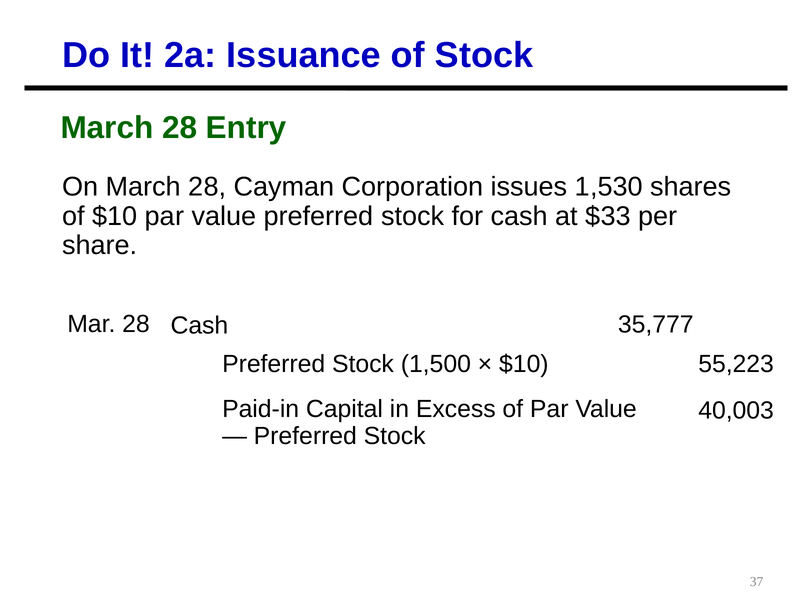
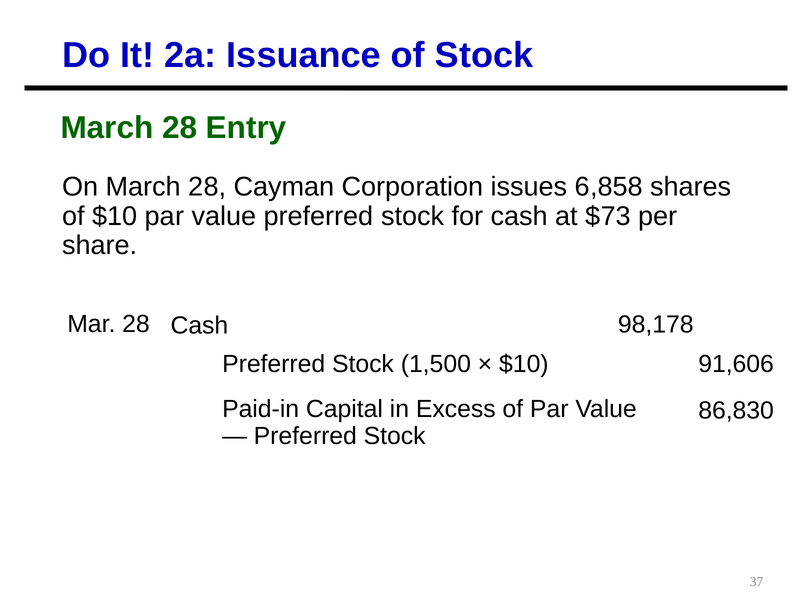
1,530: 1,530 -> 6,858
$33: $33 -> $73
35,777: 35,777 -> 98,178
55,223: 55,223 -> 91,606
40,003: 40,003 -> 86,830
